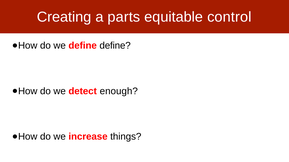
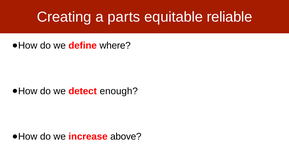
control: control -> reliable
define define: define -> where
things: things -> above
